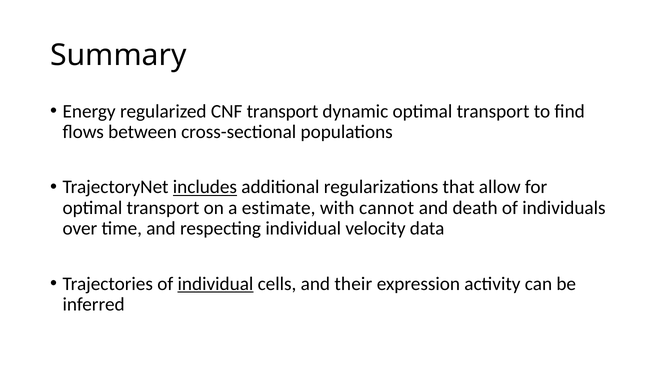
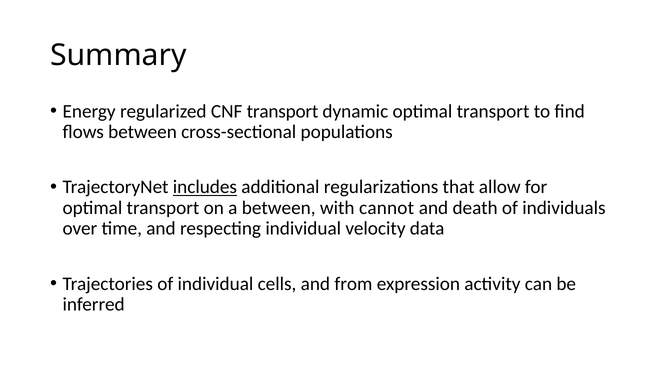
a estimate: estimate -> between
individual at (215, 284) underline: present -> none
their: their -> from
